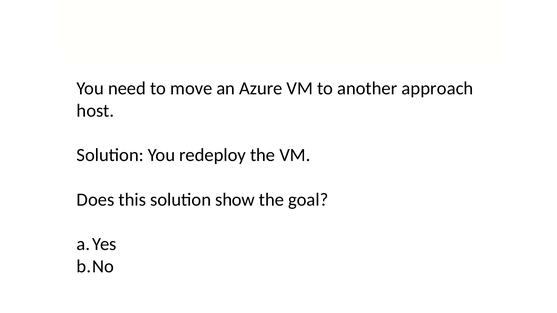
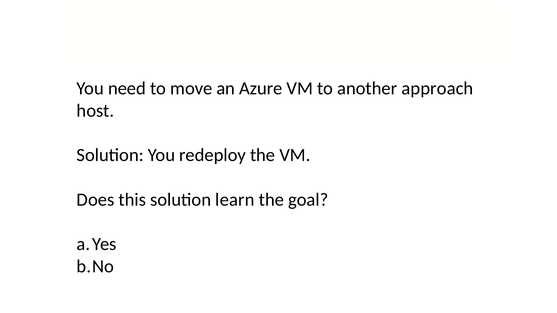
show: show -> learn
